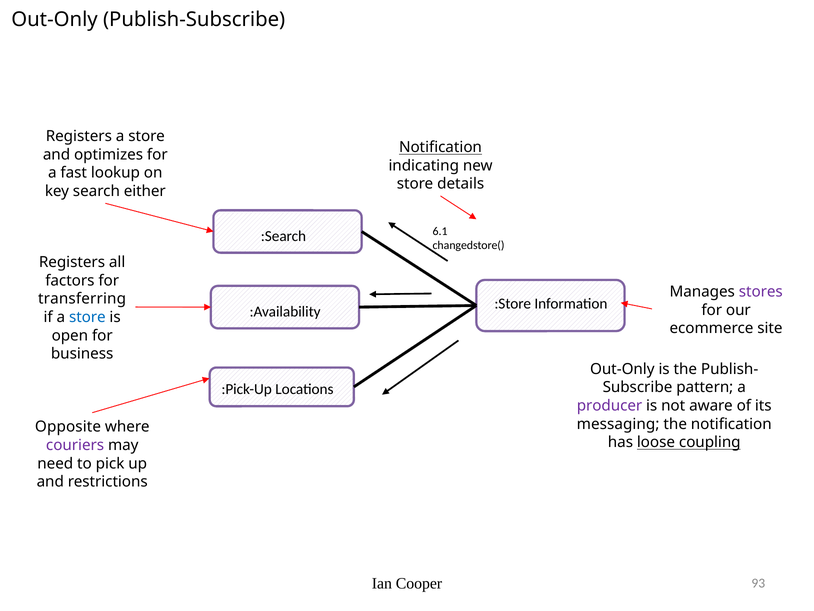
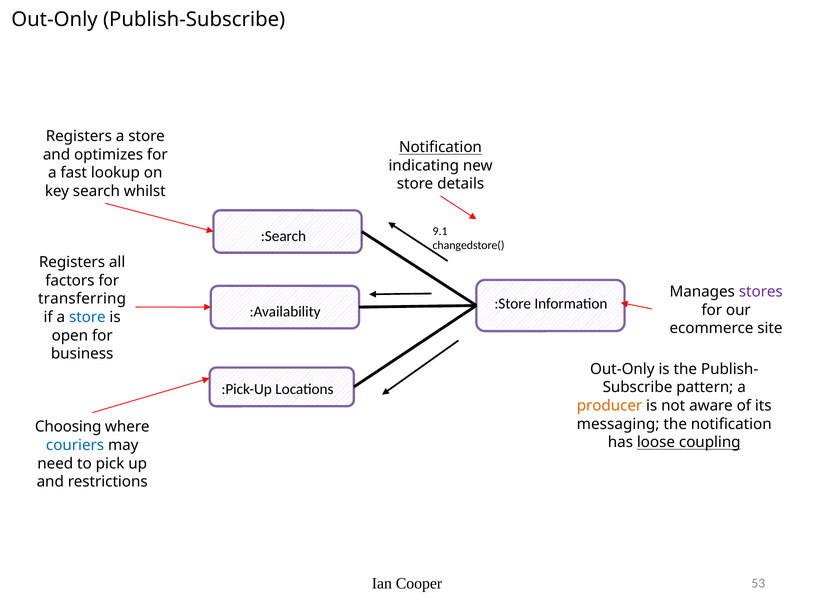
either: either -> whilst
6.1: 6.1 -> 9.1
producer colour: purple -> orange
Opposite: Opposite -> Choosing
couriers colour: purple -> blue
93: 93 -> 53
